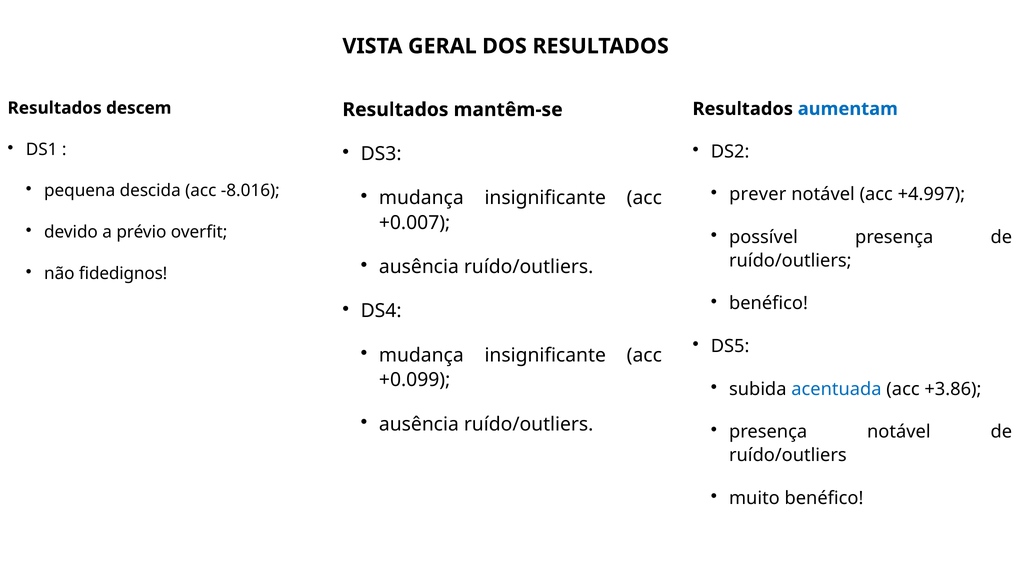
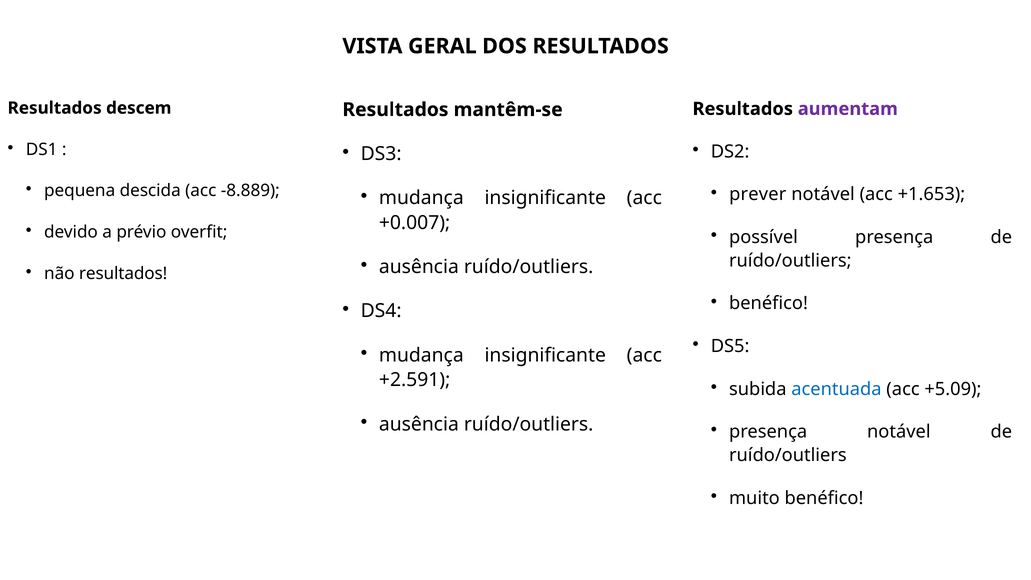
aumentam colour: blue -> purple
-8.016: -8.016 -> -8.889
+4.997: +4.997 -> +1.653
não fidedignos: fidedignos -> resultados
+0.099: +0.099 -> +2.591
+3.86: +3.86 -> +5.09
